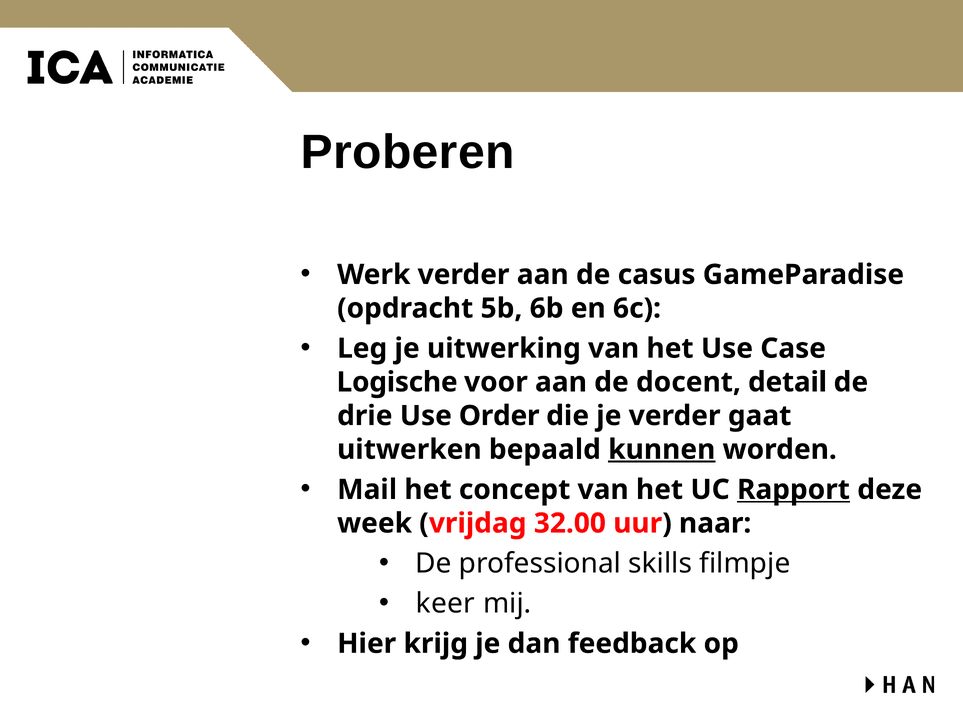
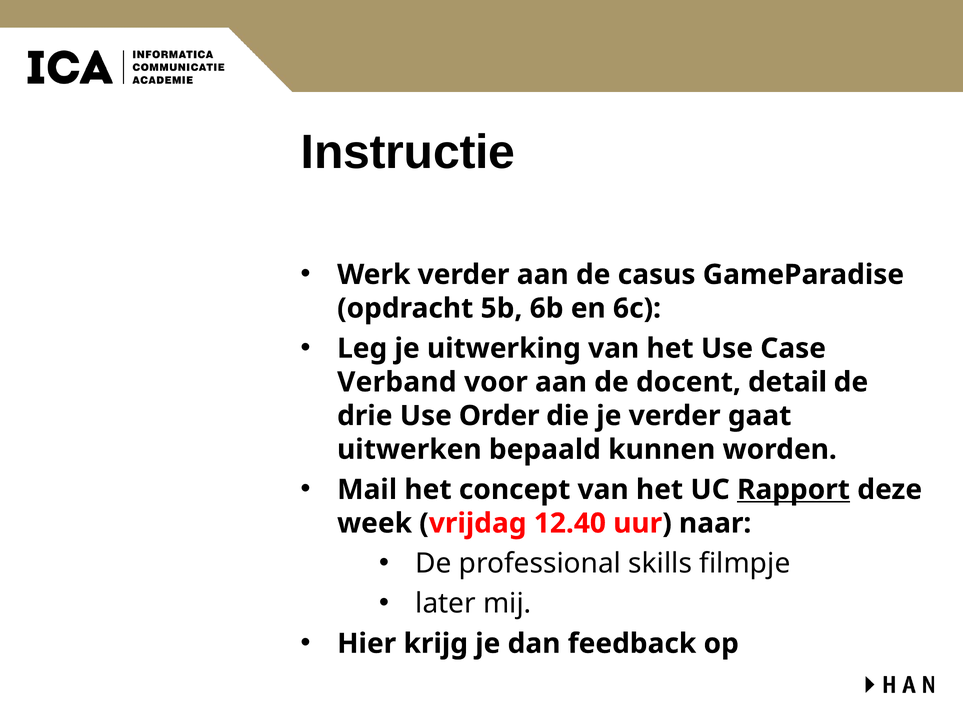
Proberen: Proberen -> Instructie
Logische: Logische -> Verband
kunnen underline: present -> none
32.00: 32.00 -> 12.40
keer: keer -> later
